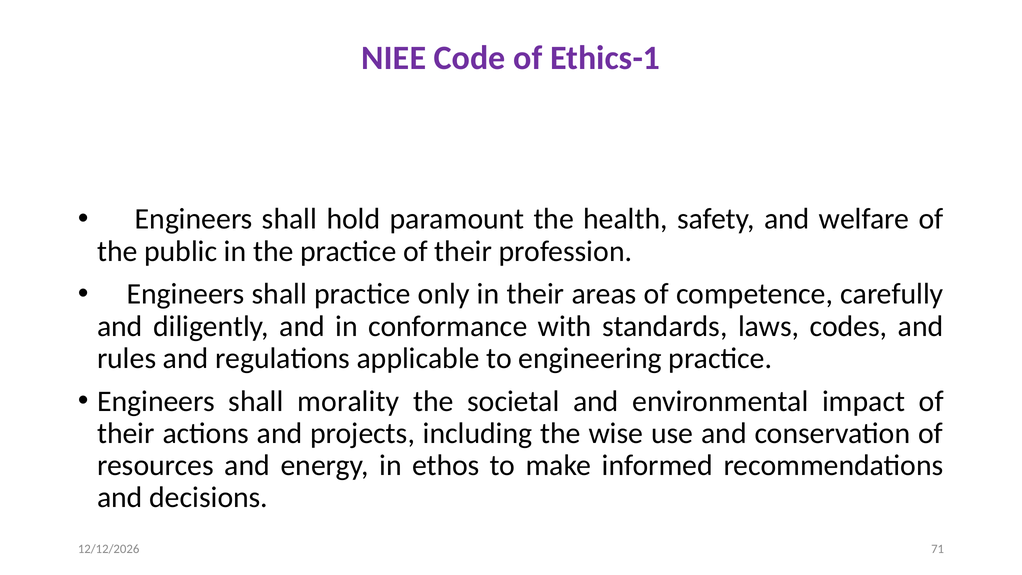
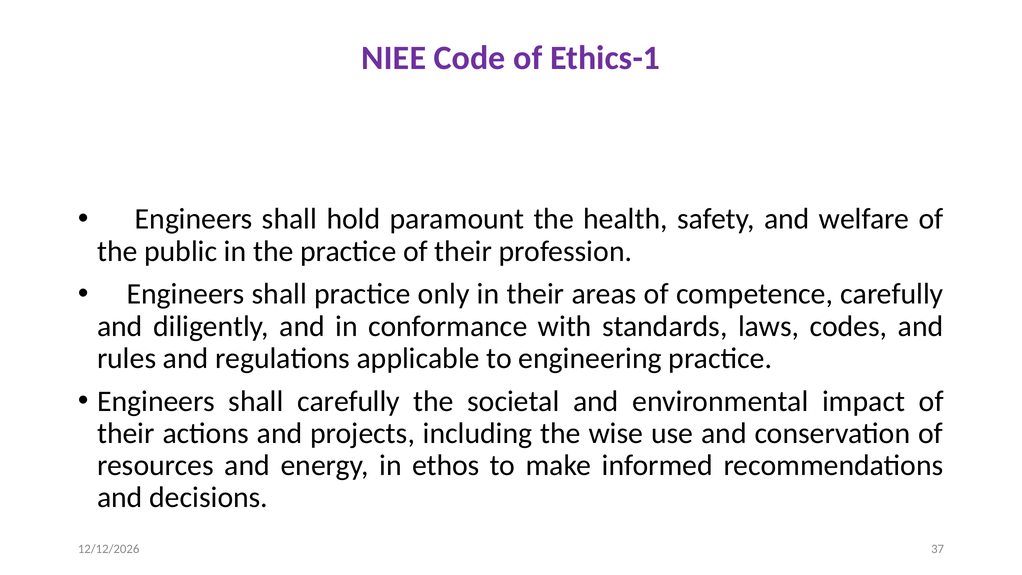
shall morality: morality -> carefully
71: 71 -> 37
